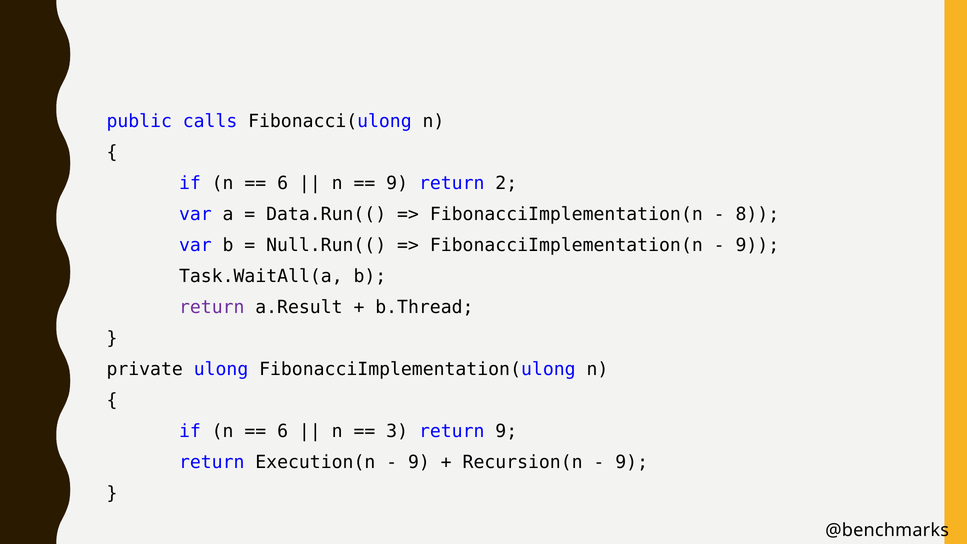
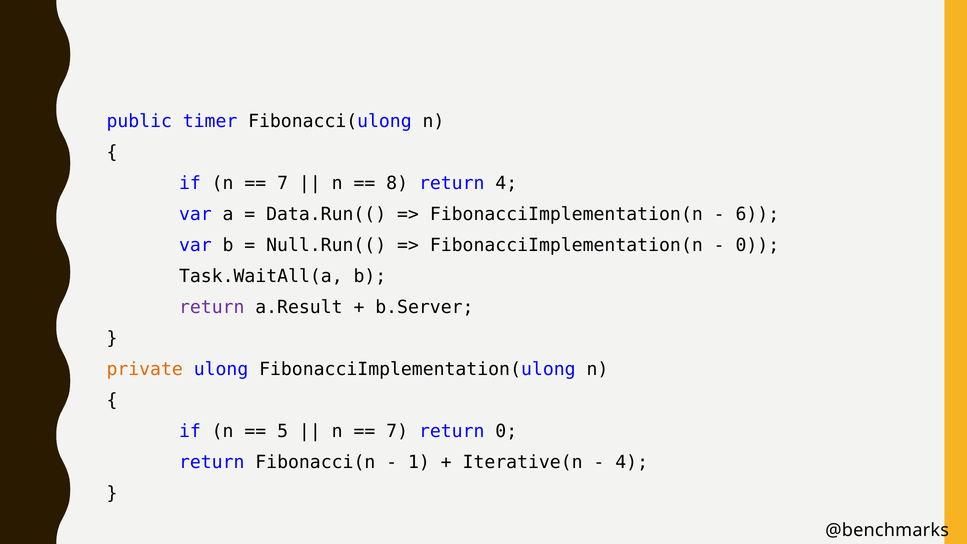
calls: calls -> timer
6 at (283, 183): 6 -> 7
9 at (397, 183): 9 -> 8
return 2: 2 -> 4
8: 8 -> 6
9 at (757, 245): 9 -> 0
b.Thread: b.Thread -> b.Server
private colour: black -> orange
6 at (283, 431): 6 -> 5
3 at (397, 431): 3 -> 7
return 9: 9 -> 0
Execution(n: Execution(n -> Fibonacci(n
9 at (419, 462): 9 -> 1
Recursion(n: Recursion(n -> Iterative(n
9 at (632, 462): 9 -> 4
